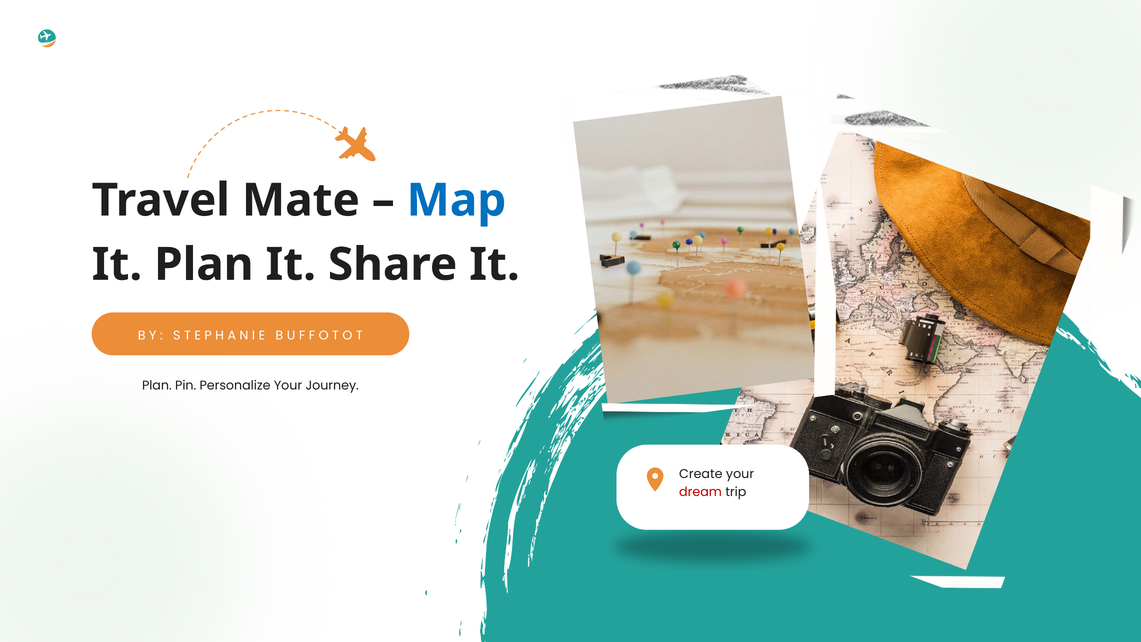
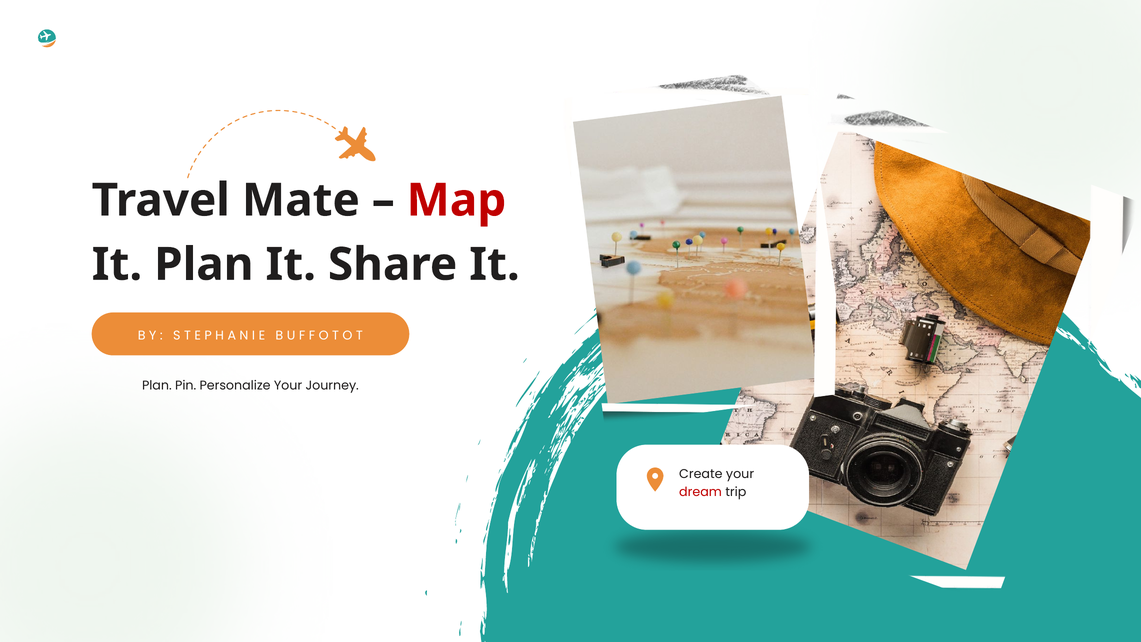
Map colour: blue -> red
